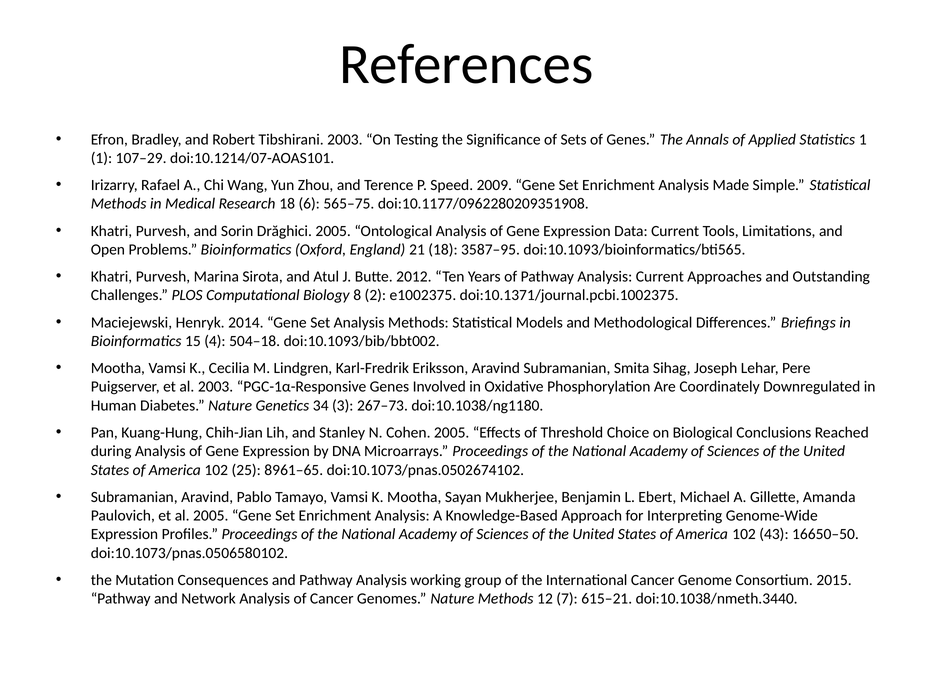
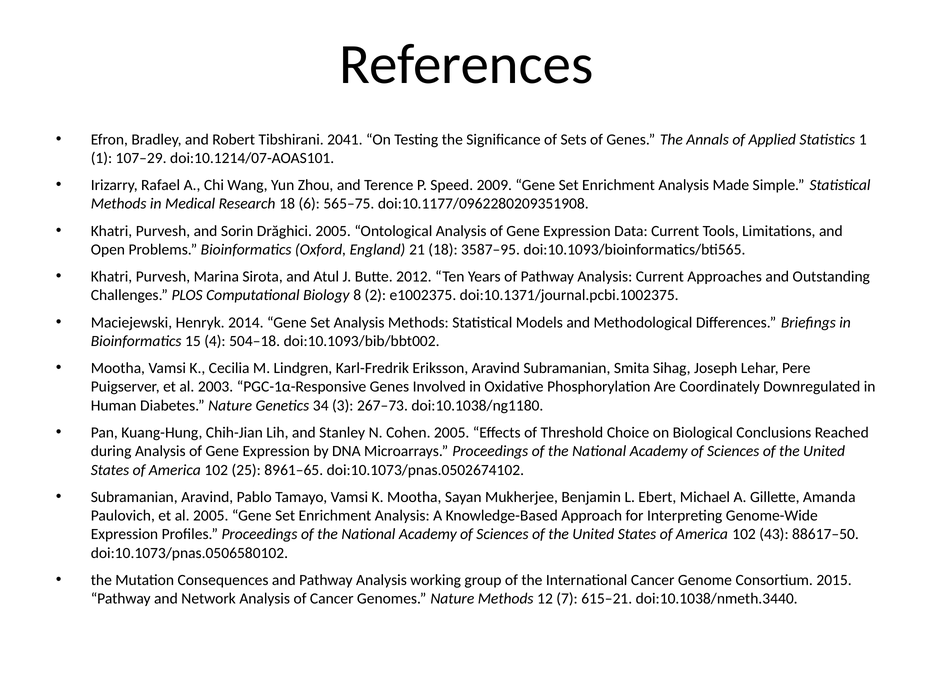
Tibshirani 2003: 2003 -> 2041
16650–50: 16650–50 -> 88617–50
